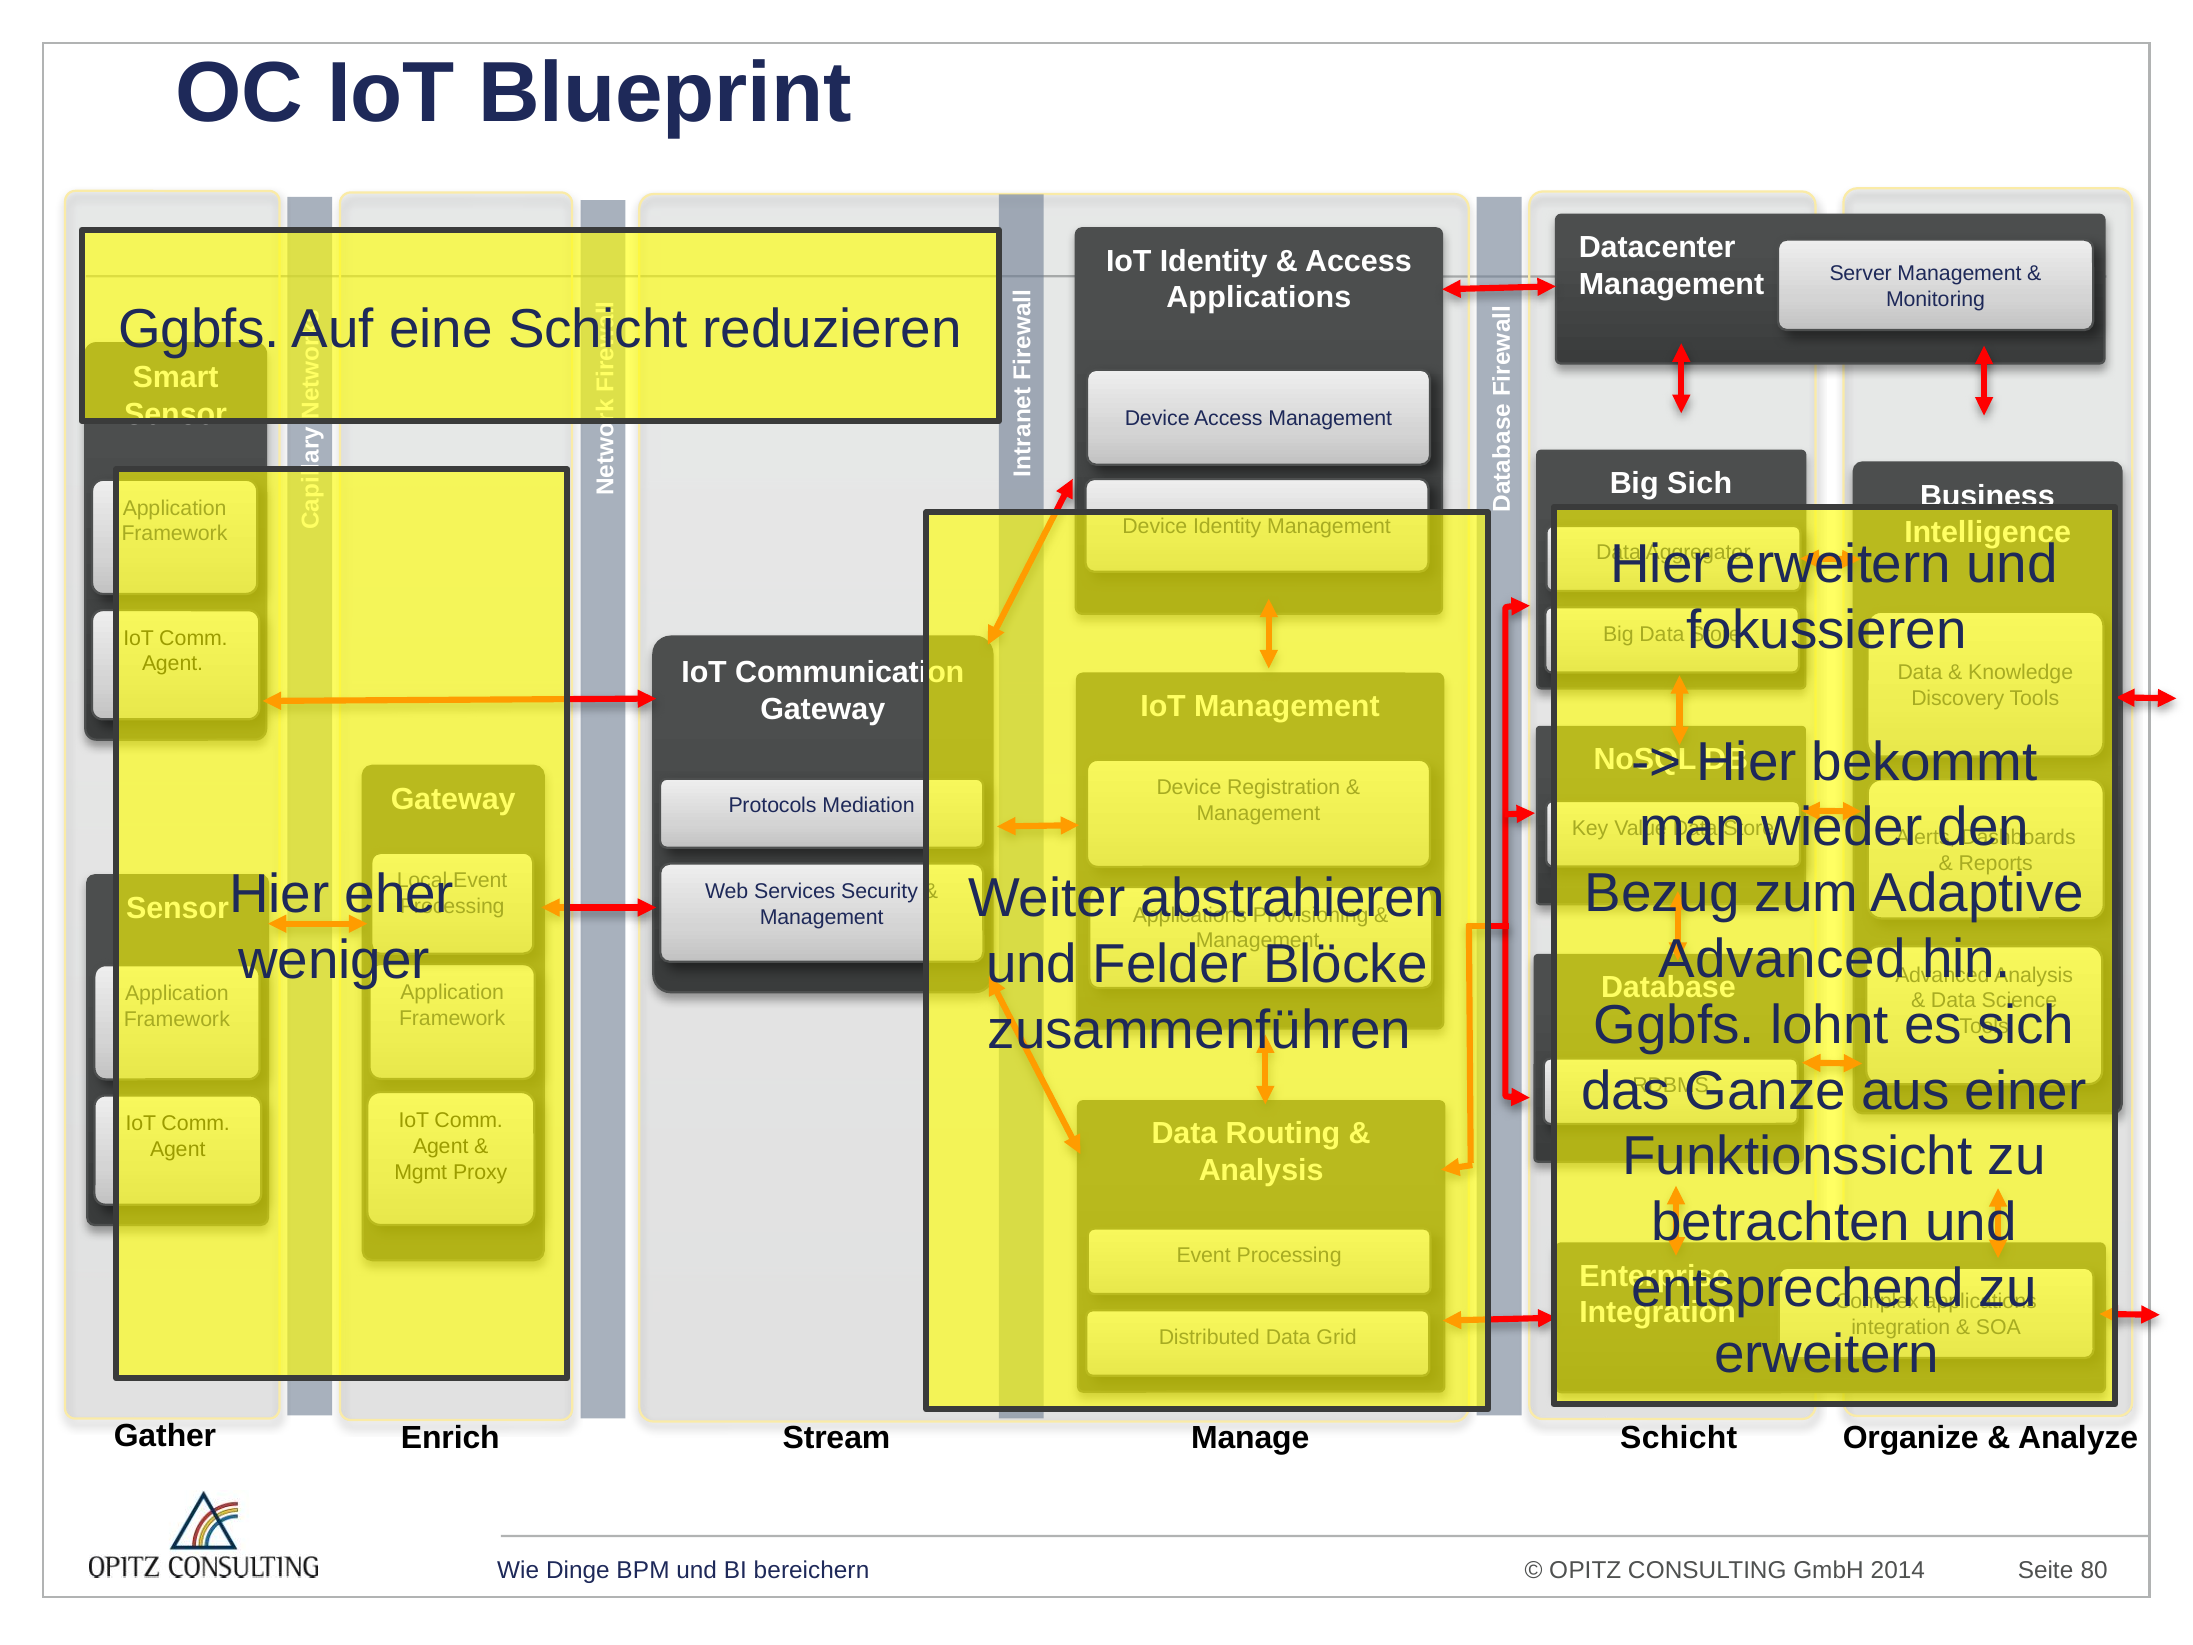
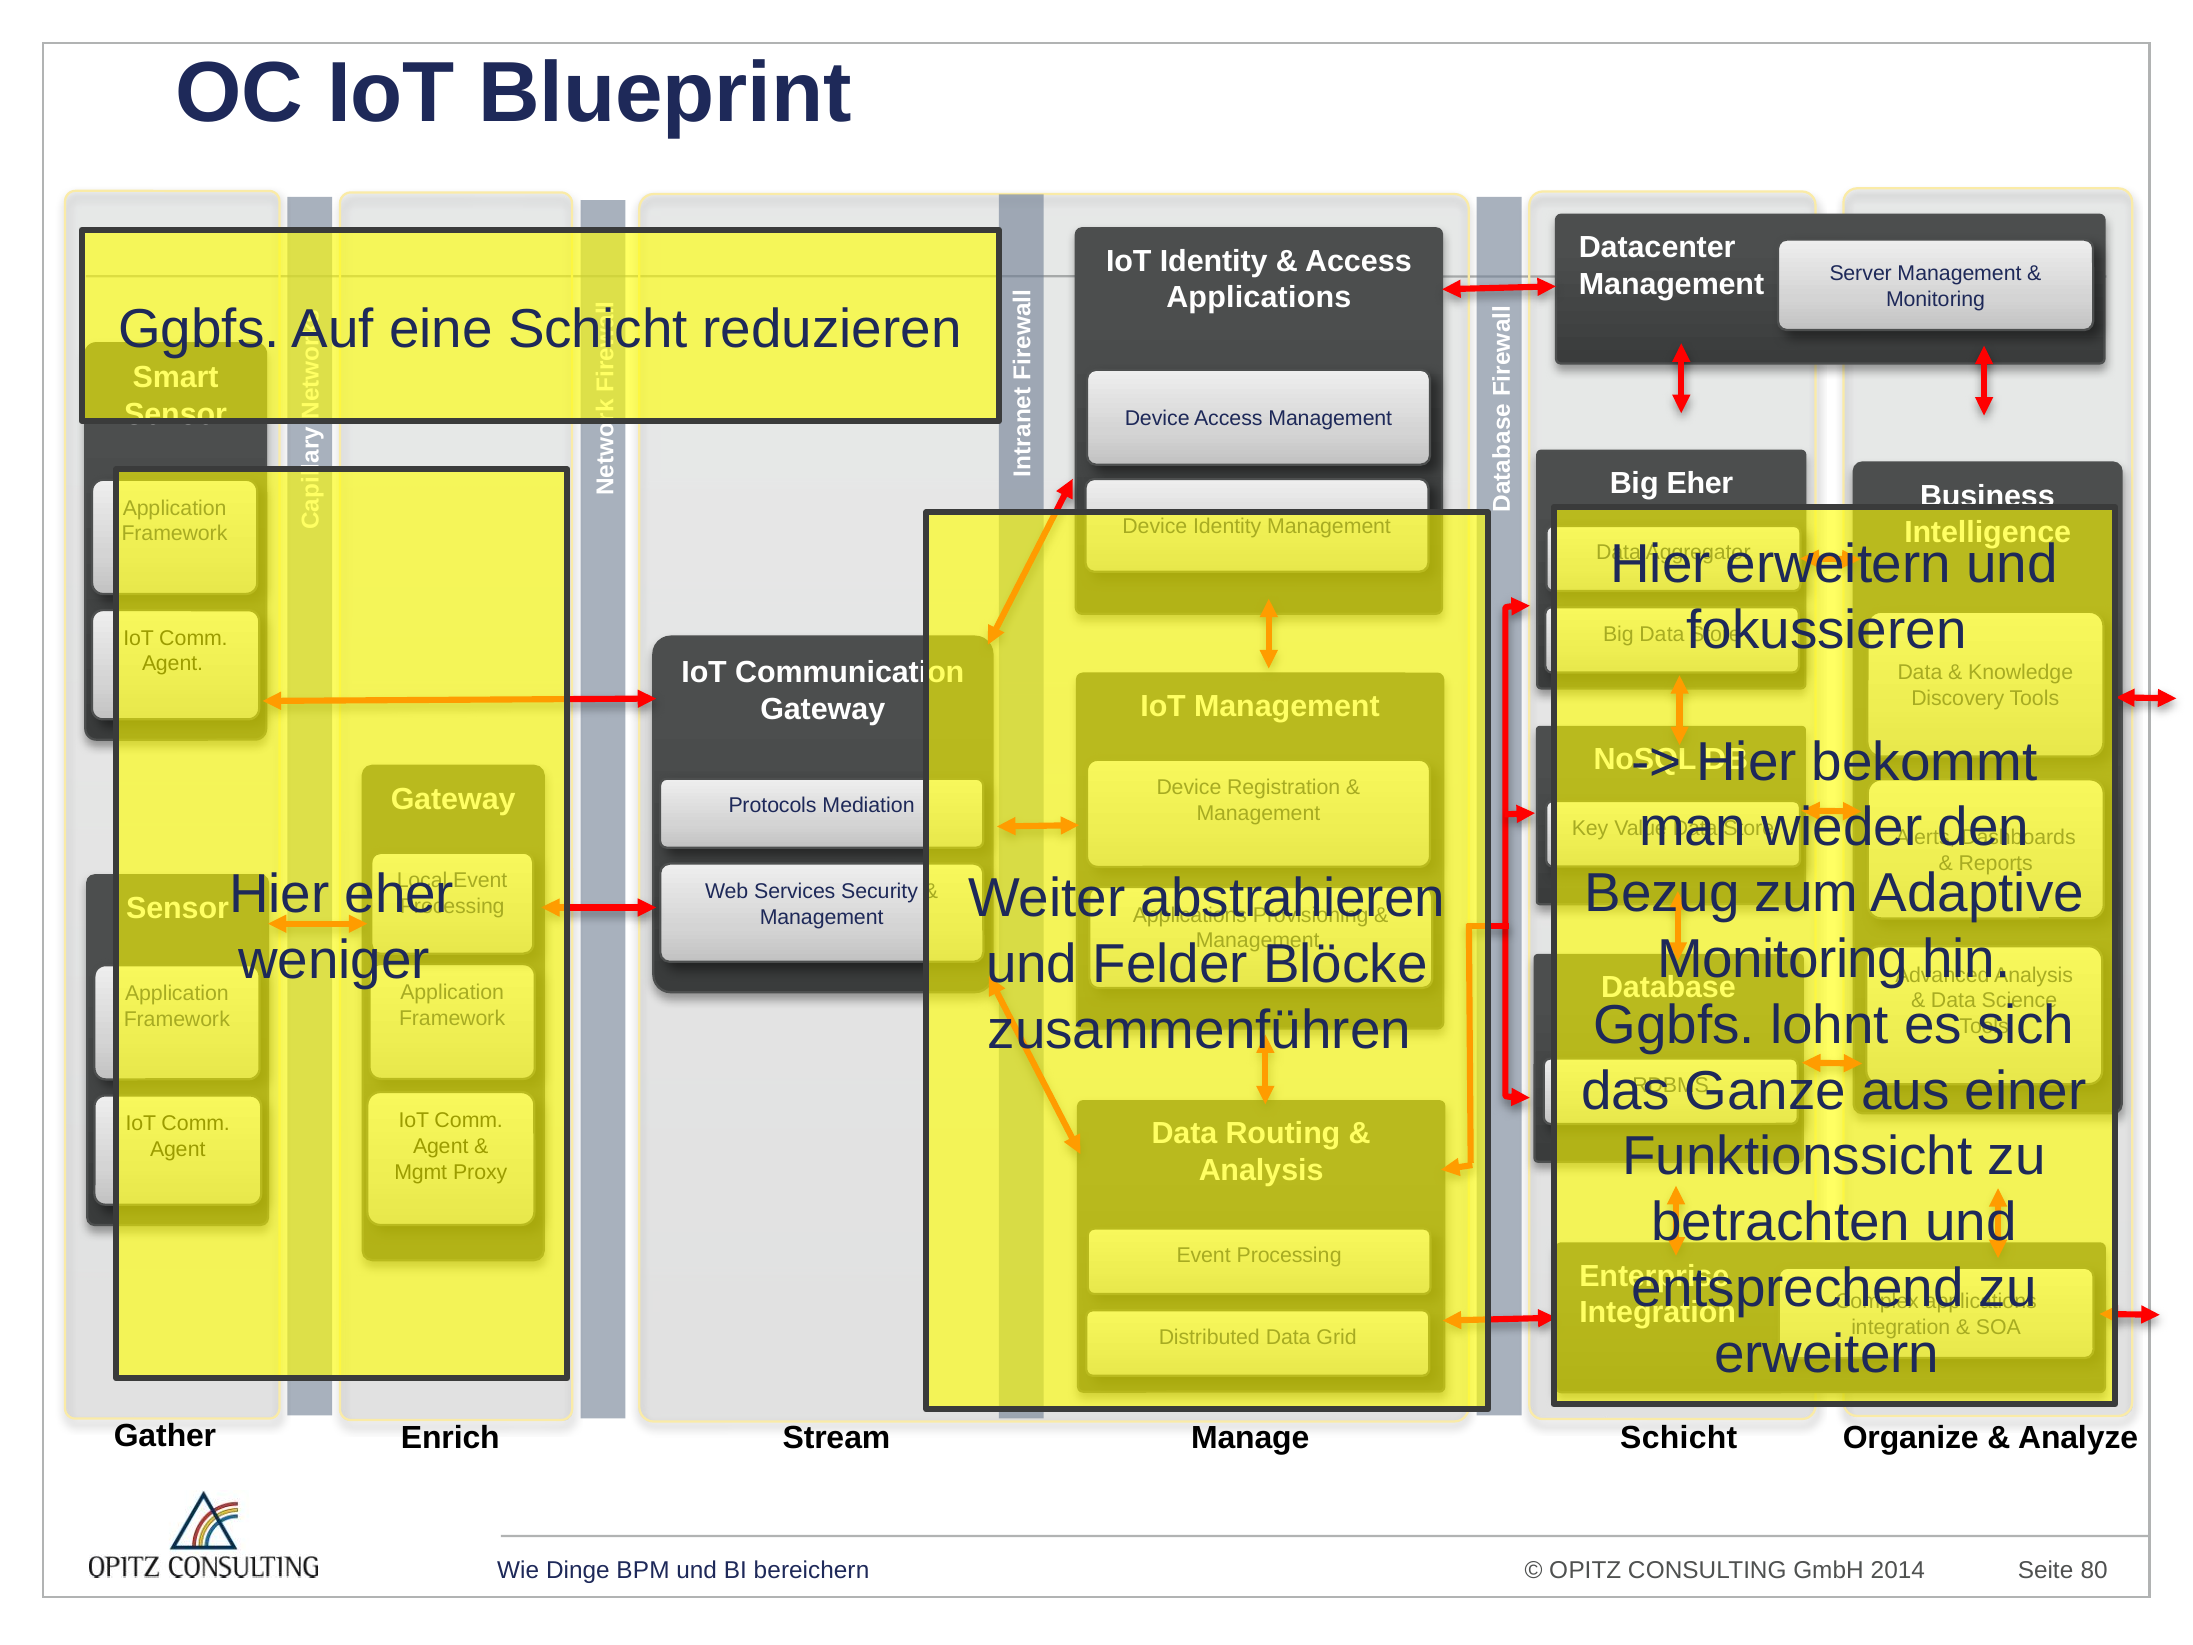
Big Sich: Sich -> Eher
Advanced at (1782, 959): Advanced -> Monitoring
